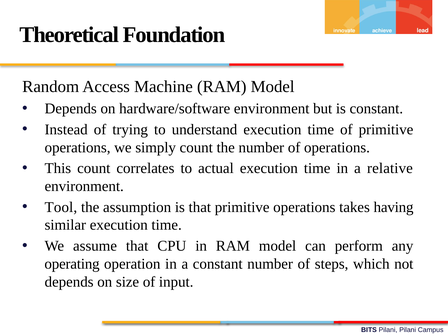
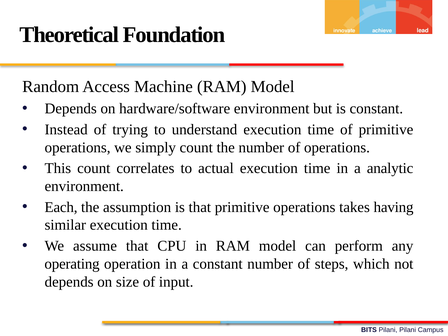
relative: relative -> analytic
Tool: Tool -> Each
